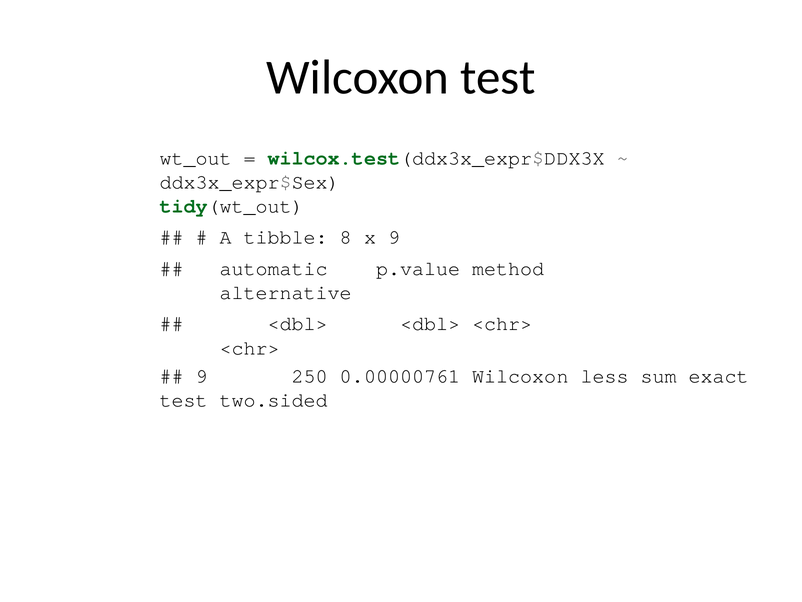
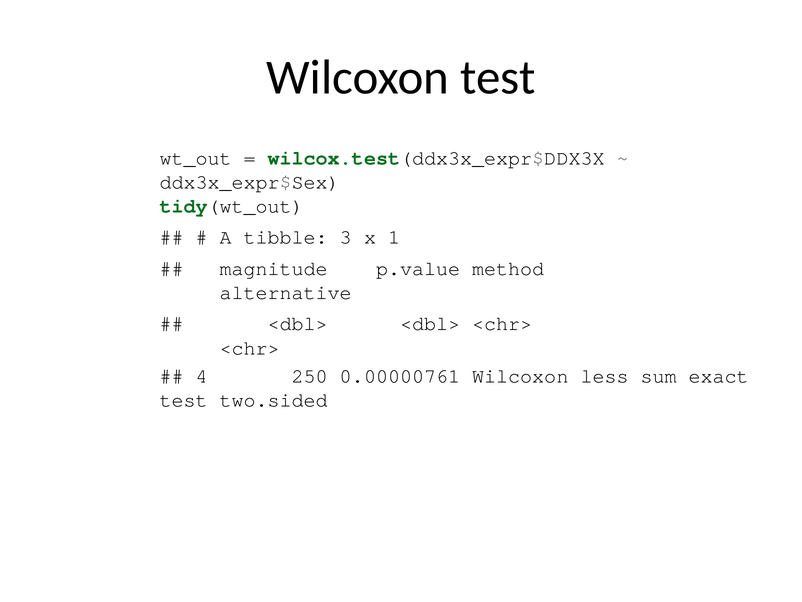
8: 8 -> 3
x 9: 9 -> 1
automatic: automatic -> magnitude
9 at (202, 376): 9 -> 4
